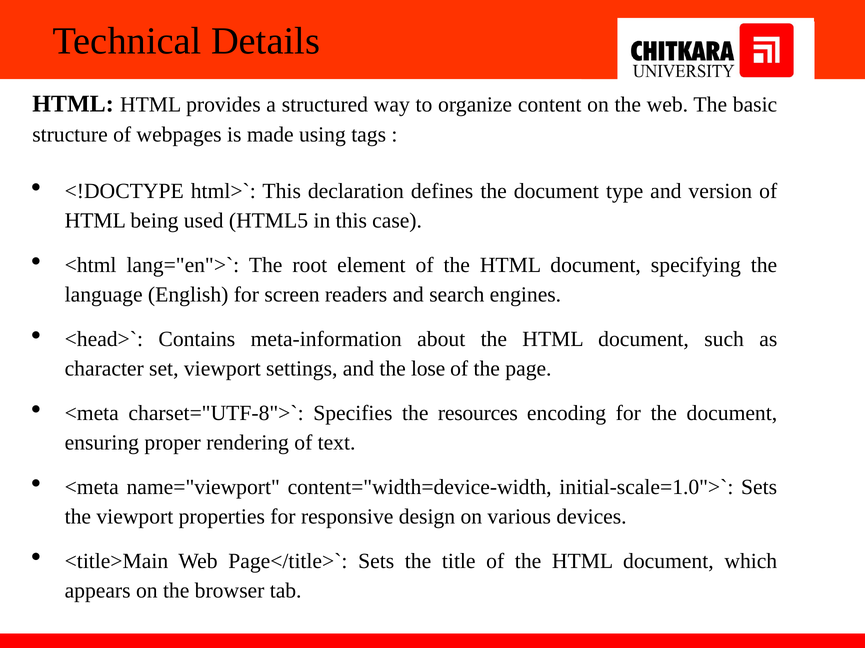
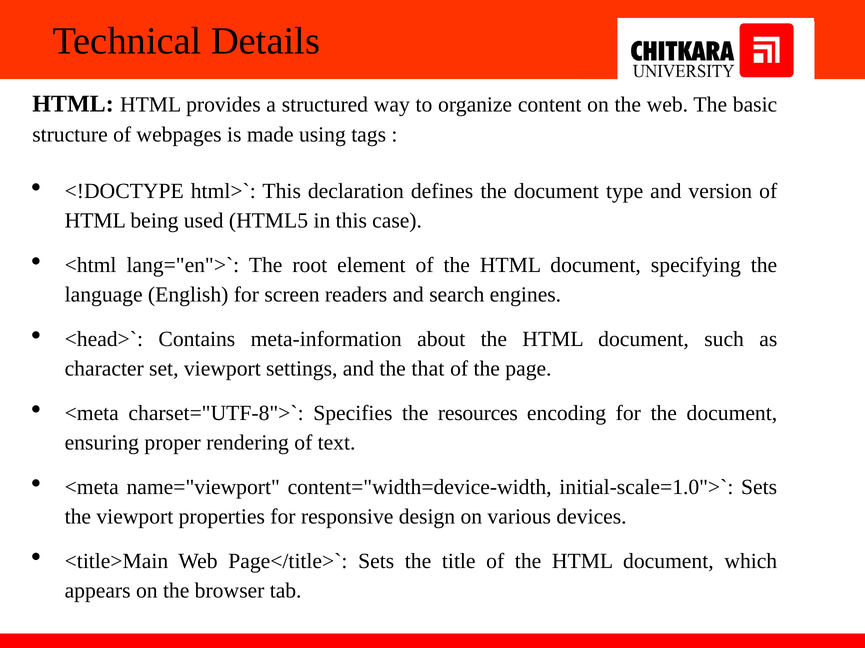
lose: lose -> that
